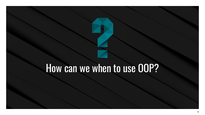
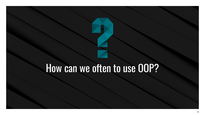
when: when -> often
